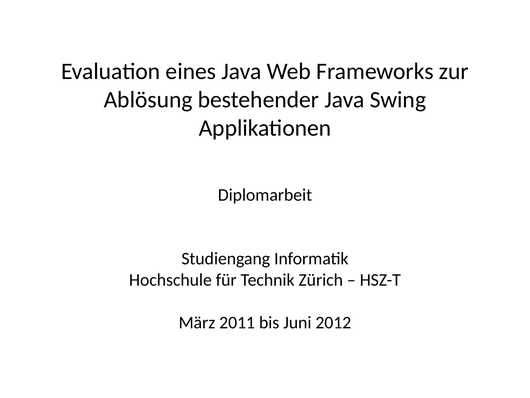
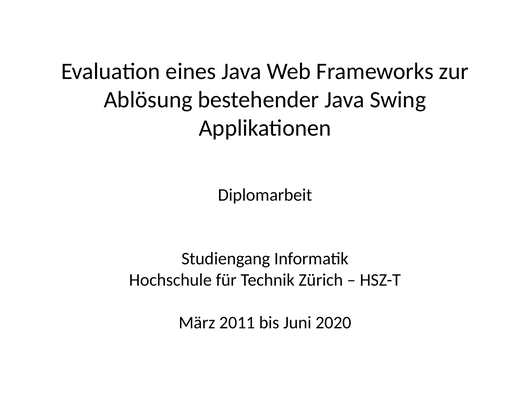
2012: 2012 -> 2020
